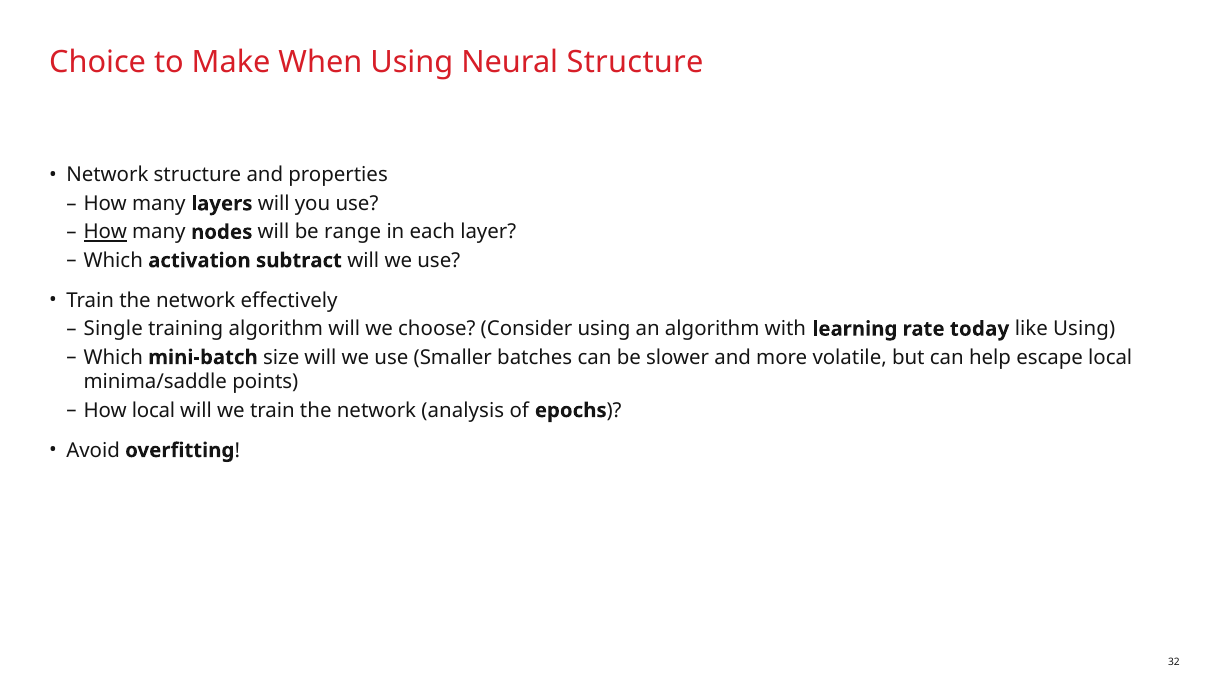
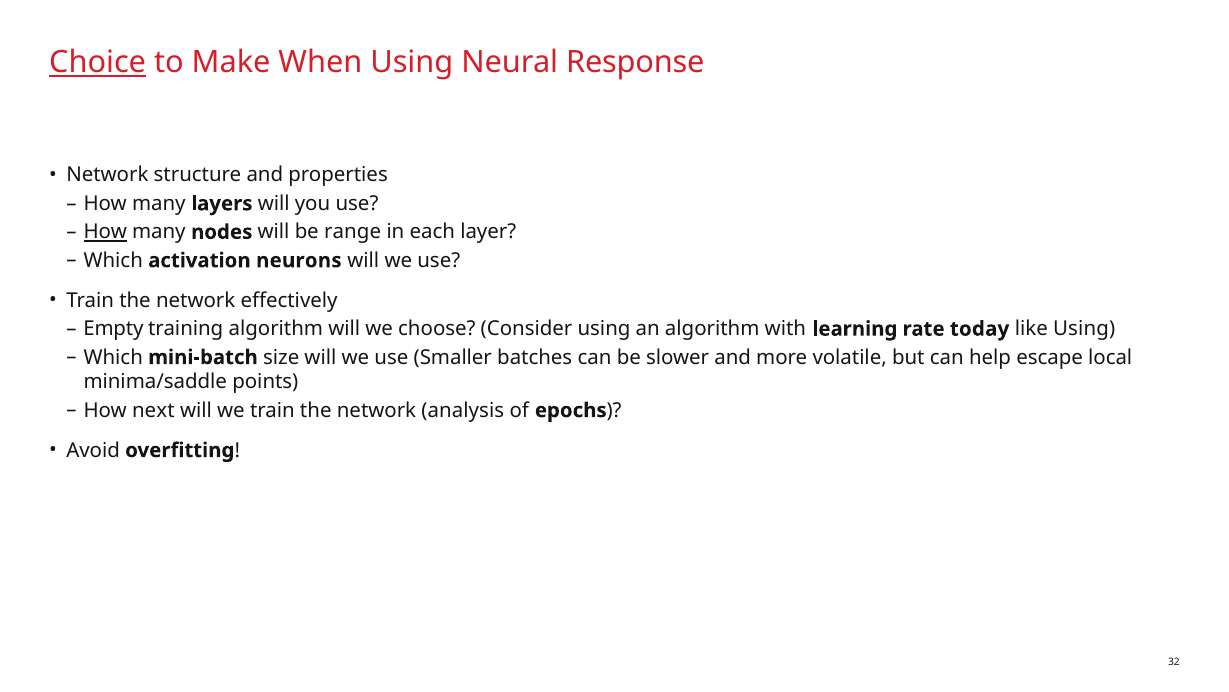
Choice underline: none -> present
Neural Structure: Structure -> Response
subtract: subtract -> neurons
Single: Single -> Empty
How local: local -> next
